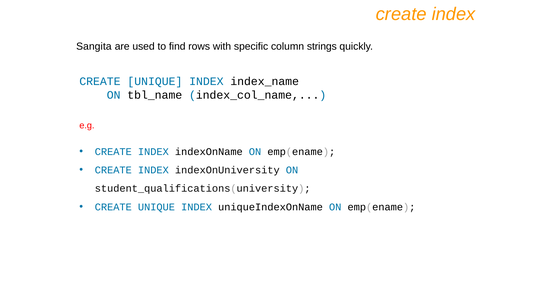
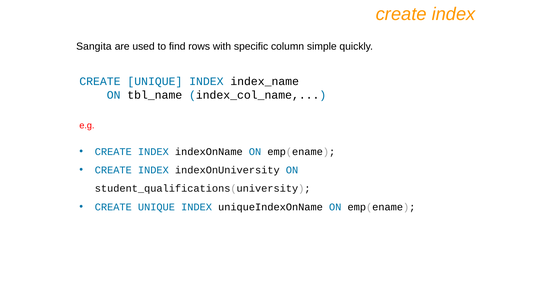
strings: strings -> simple
